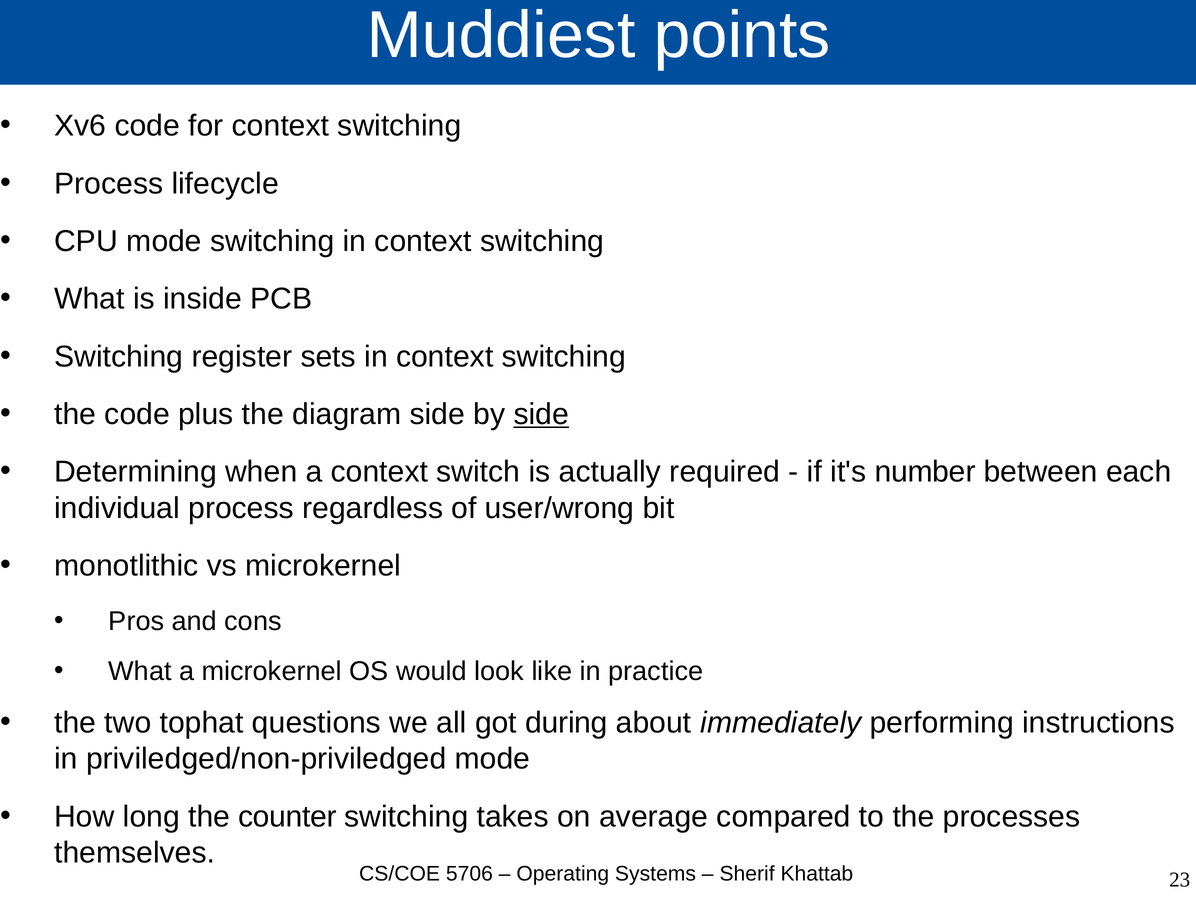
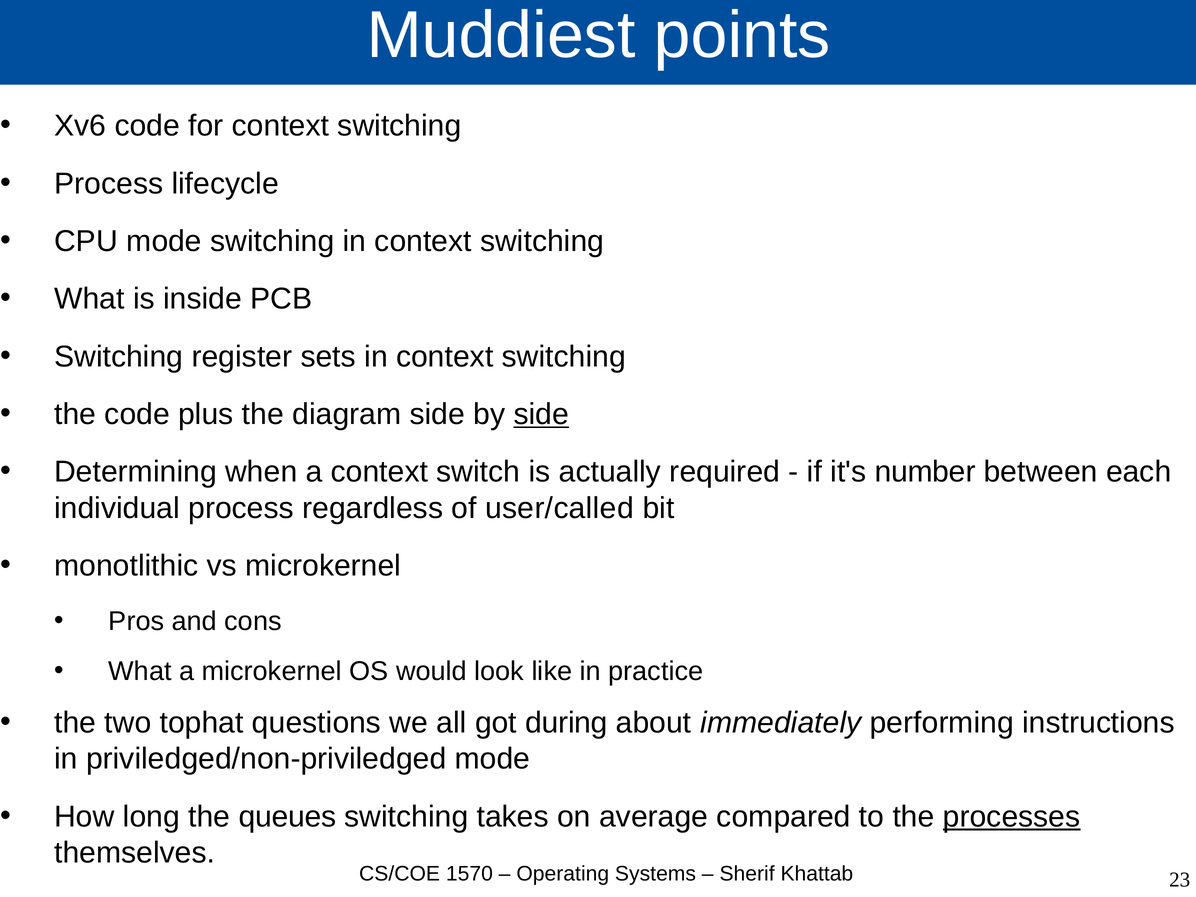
user/wrong: user/wrong -> user/called
counter: counter -> queues
processes underline: none -> present
5706: 5706 -> 1570
